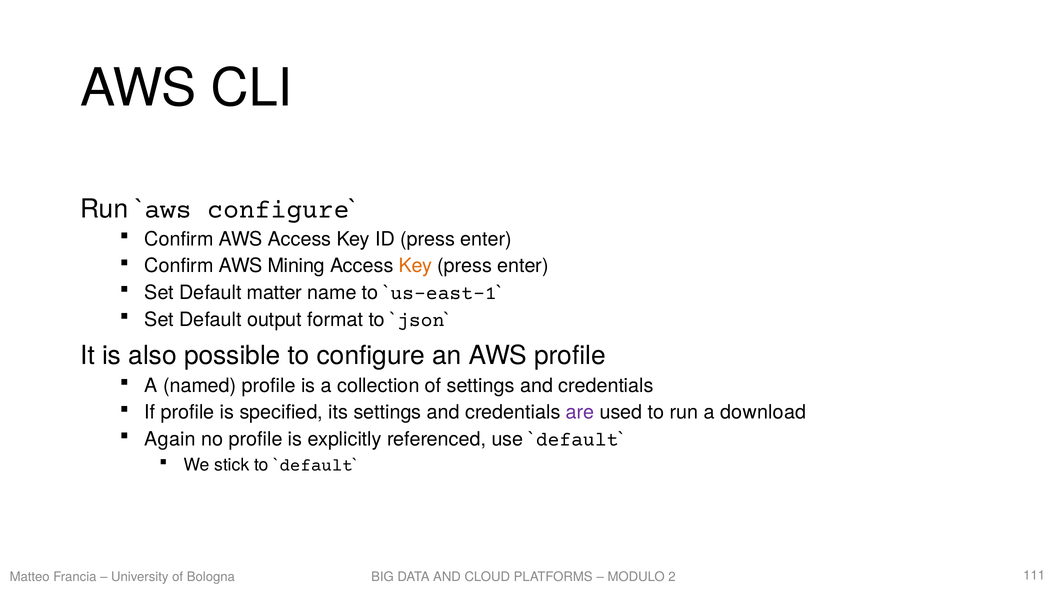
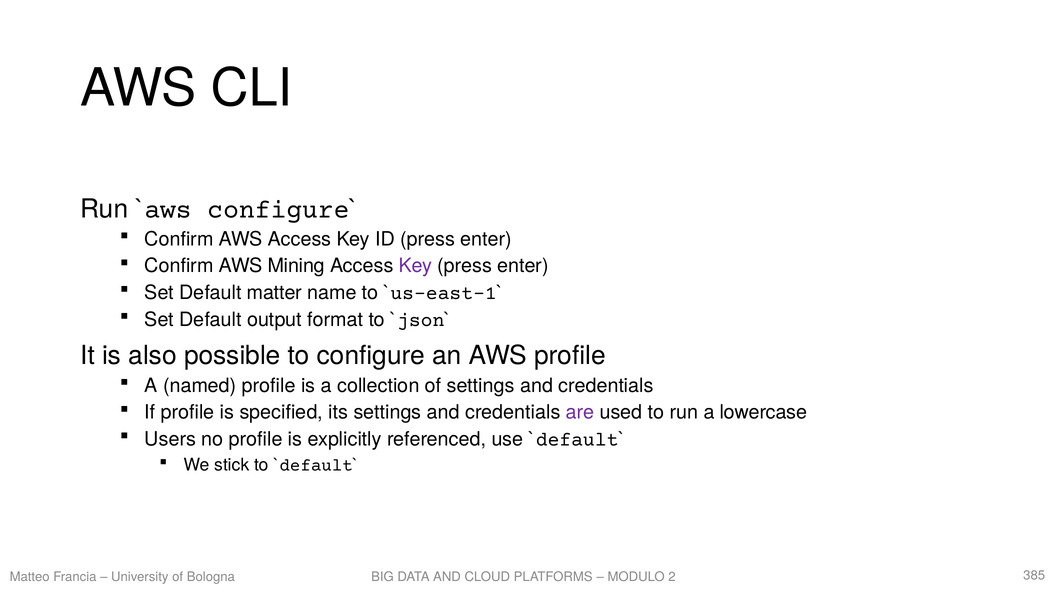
Key at (415, 266) colour: orange -> purple
download: download -> lowercase
Again: Again -> Users
111: 111 -> 385
